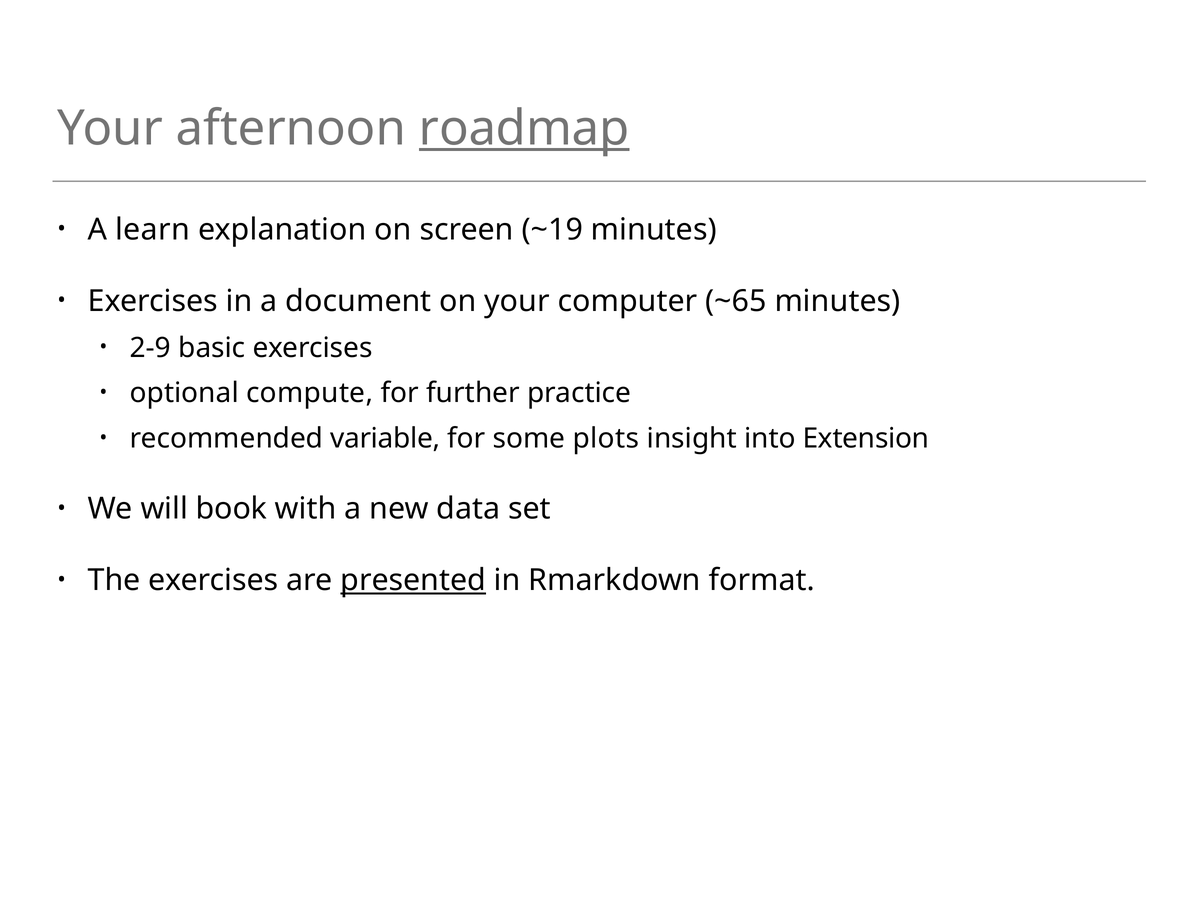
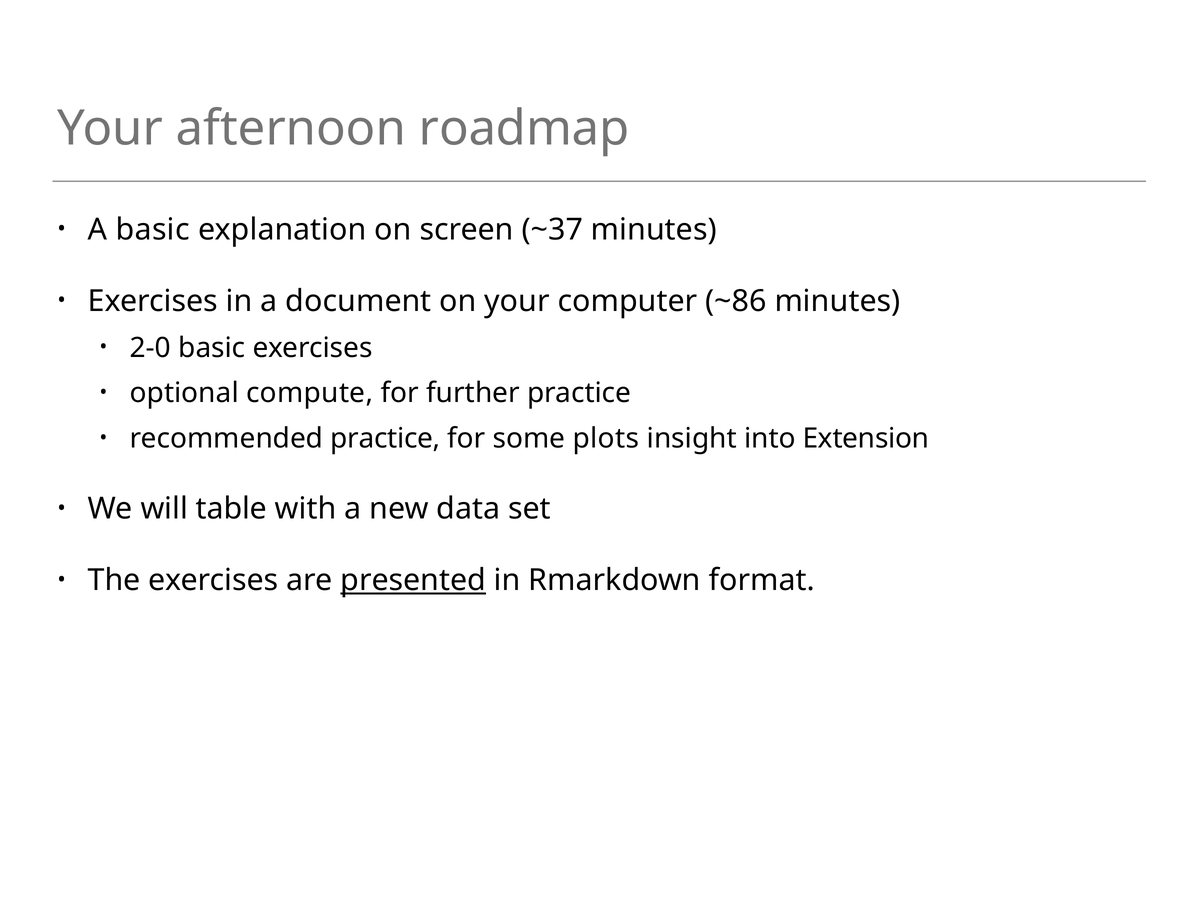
roadmap underline: present -> none
A learn: learn -> basic
~19: ~19 -> ~37
~65: ~65 -> ~86
2-9: 2-9 -> 2-0
recommended variable: variable -> practice
book: book -> table
